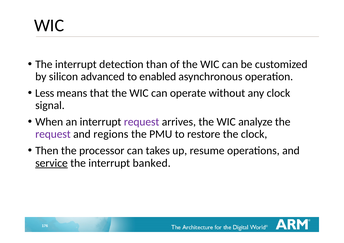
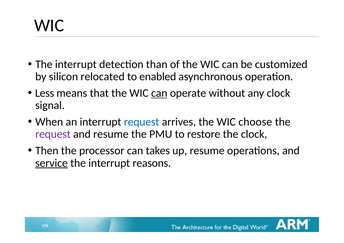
advanced: advanced -> relocated
can at (159, 93) underline: none -> present
request at (142, 122) colour: purple -> blue
analyze: analyze -> choose
and regions: regions -> resume
banked: banked -> reasons
